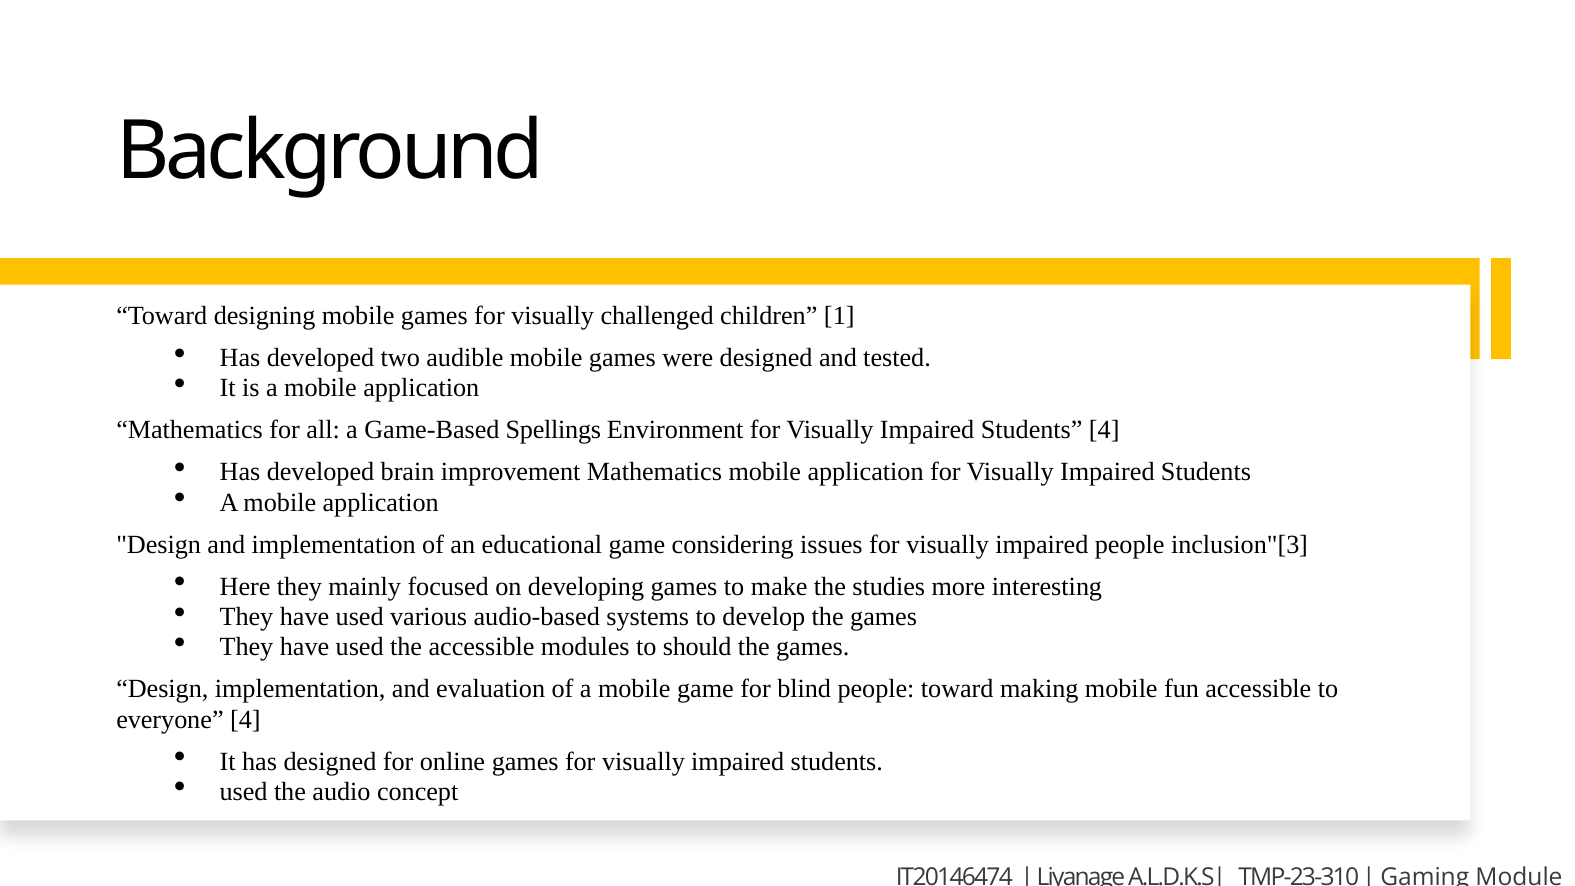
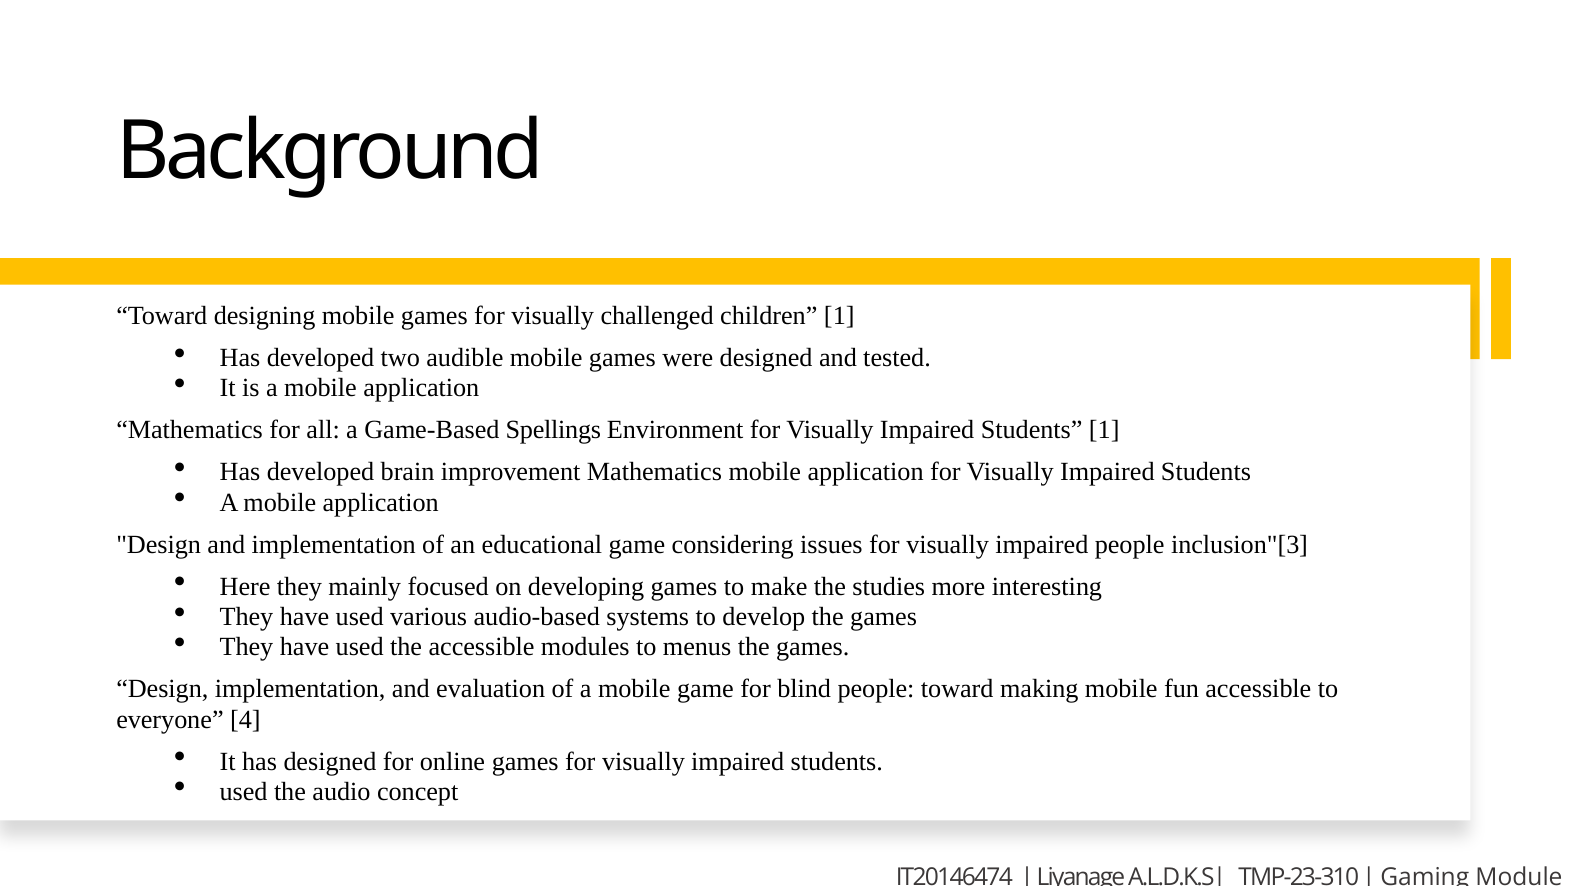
Students 4: 4 -> 1
should: should -> menus
